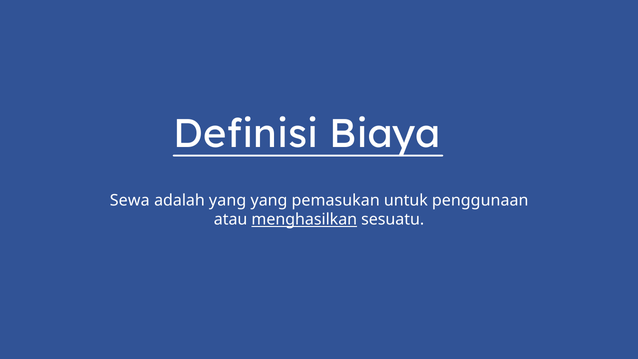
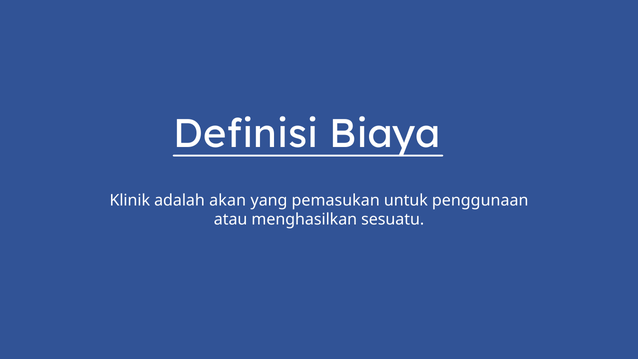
Sewa: Sewa -> Klinik
adalah yang: yang -> akan
menghasilkan underline: present -> none
